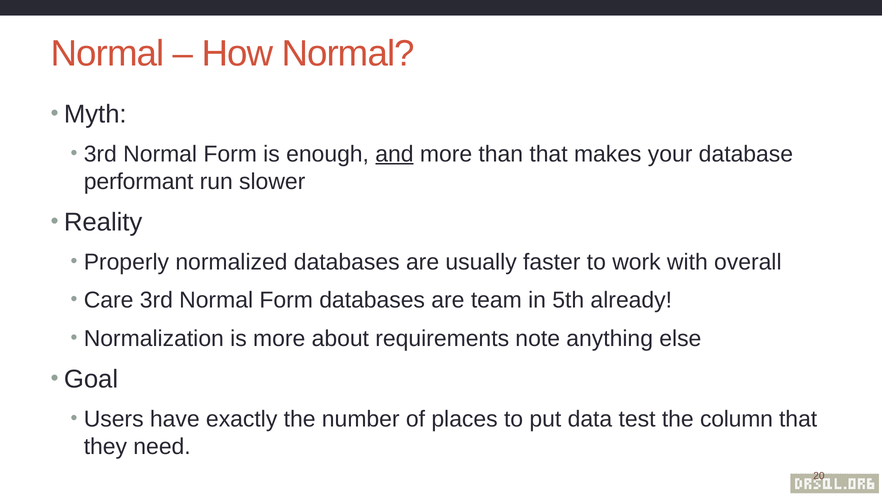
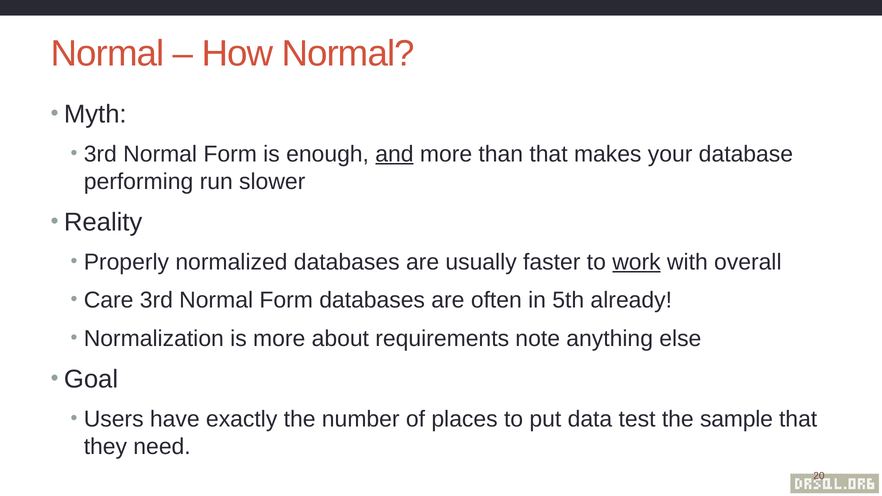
performant: performant -> performing
work underline: none -> present
team: team -> often
column: column -> sample
